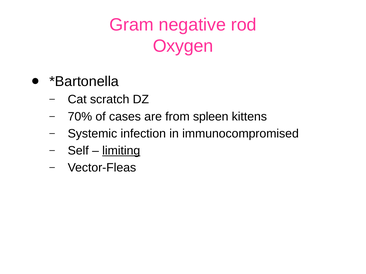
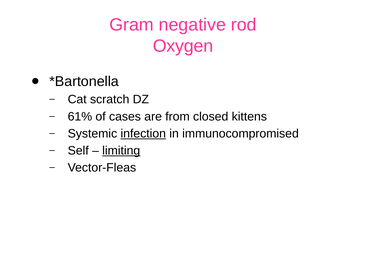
70%: 70% -> 61%
spleen: spleen -> closed
infection underline: none -> present
